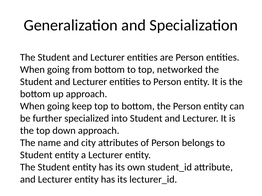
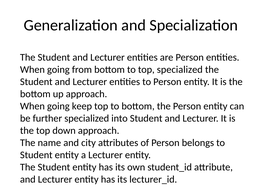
top networked: networked -> specialized
